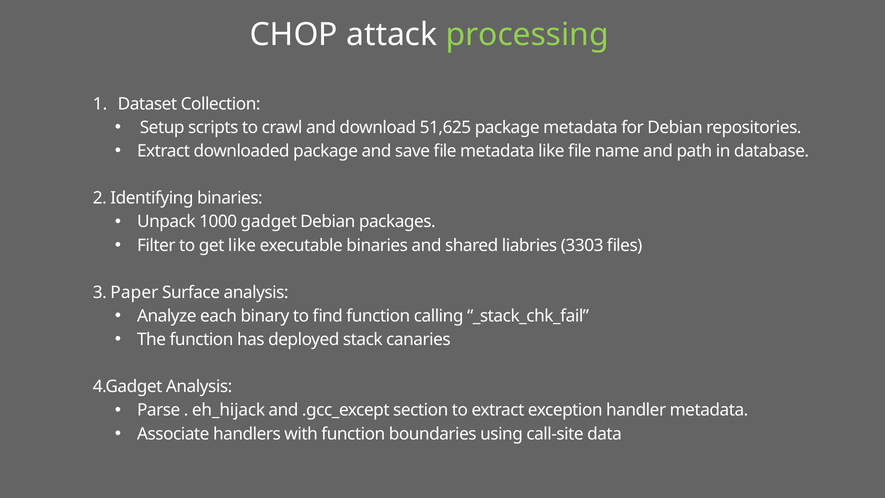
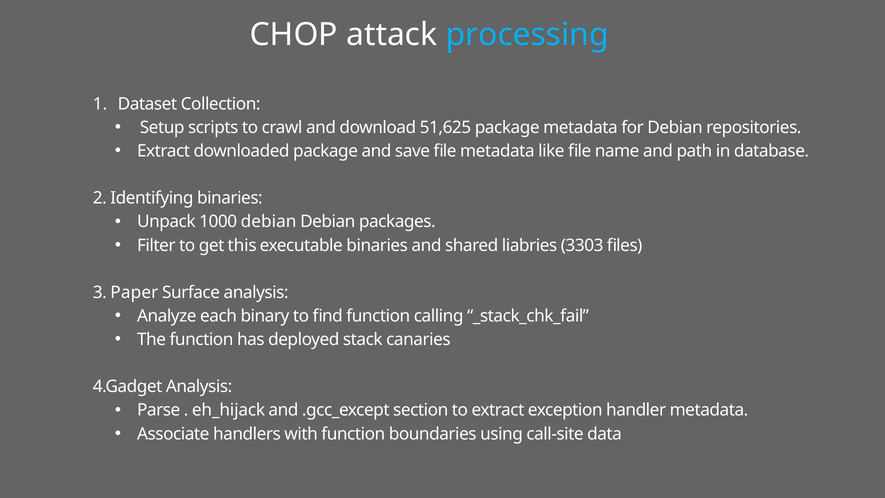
processing colour: light green -> light blue
1000 gadget: gadget -> debian
get like: like -> this
